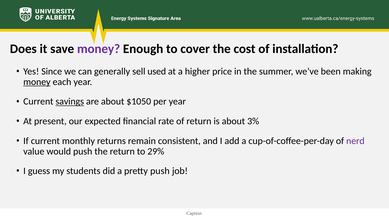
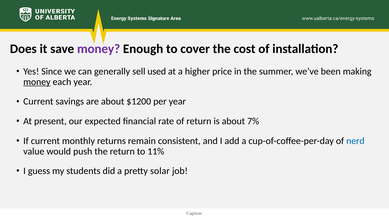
savings underline: present -> none
$1050: $1050 -> $1200
3%: 3% -> 7%
nerd colour: purple -> blue
29%: 29% -> 11%
pretty push: push -> solar
